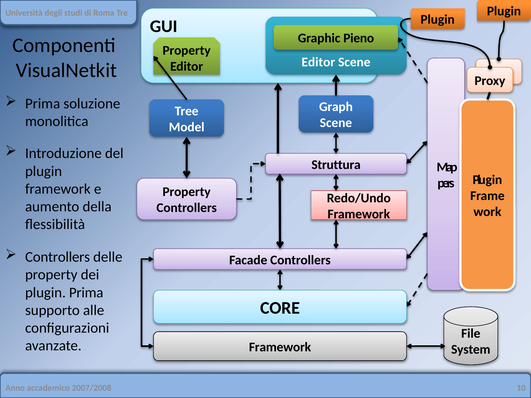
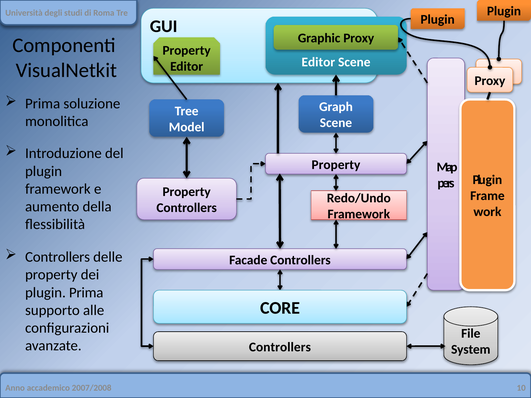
Graphic Pieno: Pieno -> Proxy
Struttura at (336, 165): Struttura -> Property
Framework at (280, 347): Framework -> Controllers
